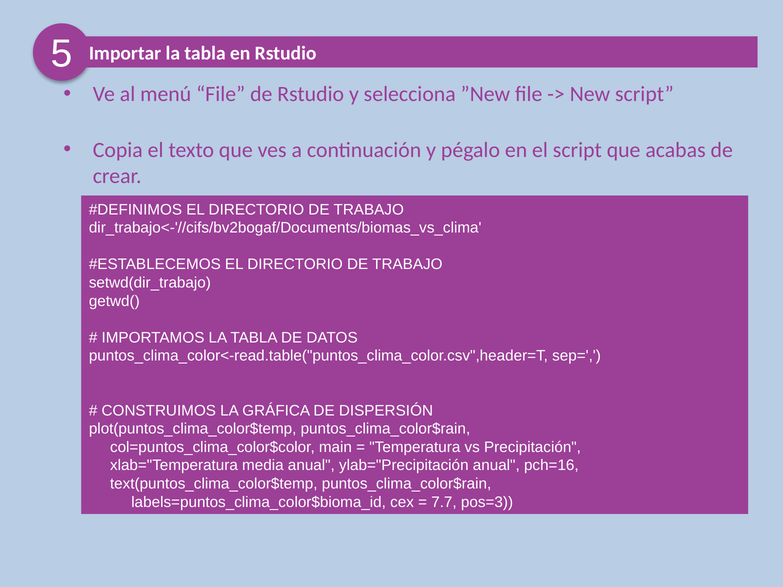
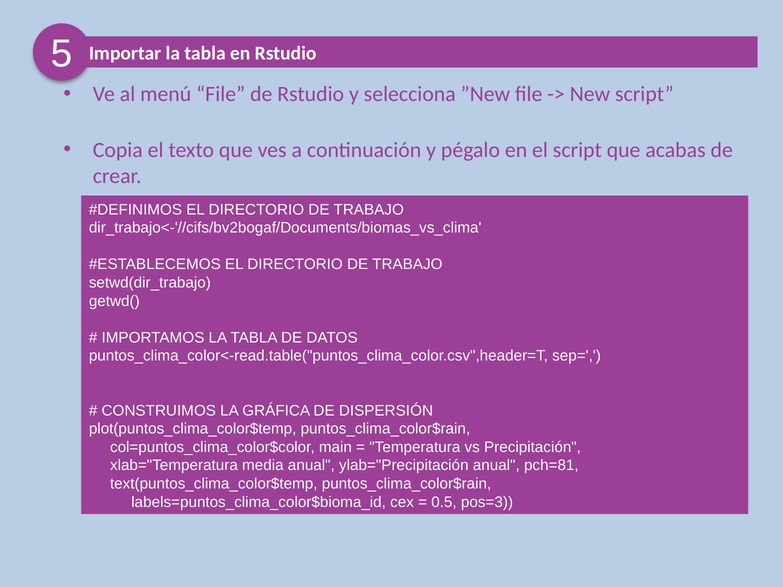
pch=16: pch=16 -> pch=81
7.7: 7.7 -> 0.5
